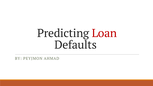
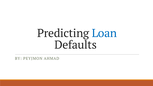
Loan colour: red -> blue
